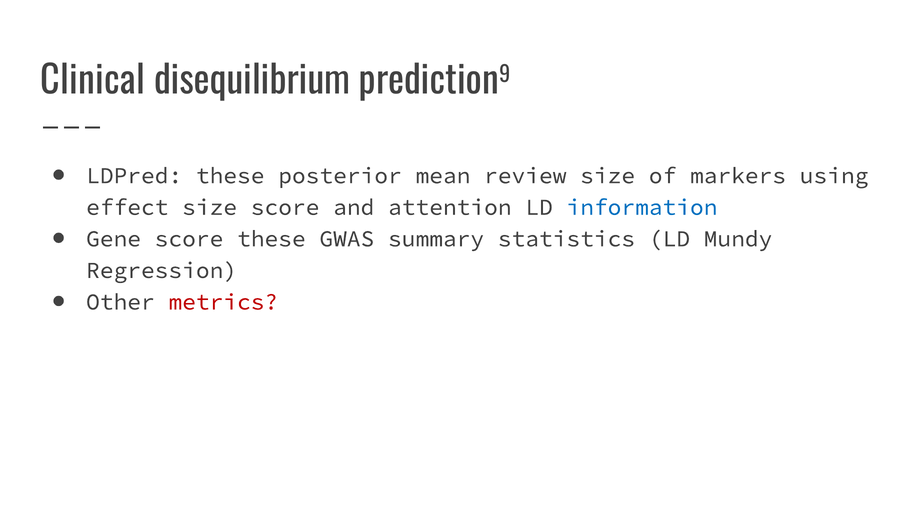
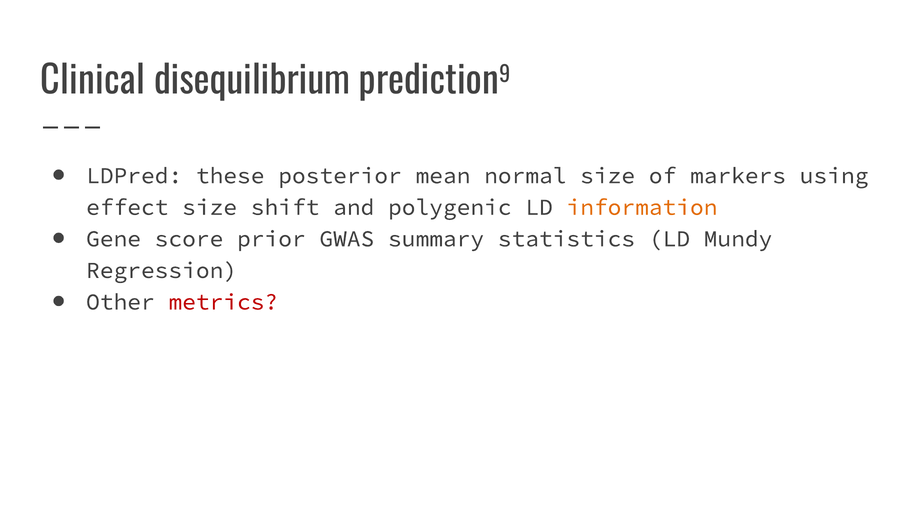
review: review -> normal
size score: score -> shift
attention: attention -> polygenic
information colour: blue -> orange
score these: these -> prior
